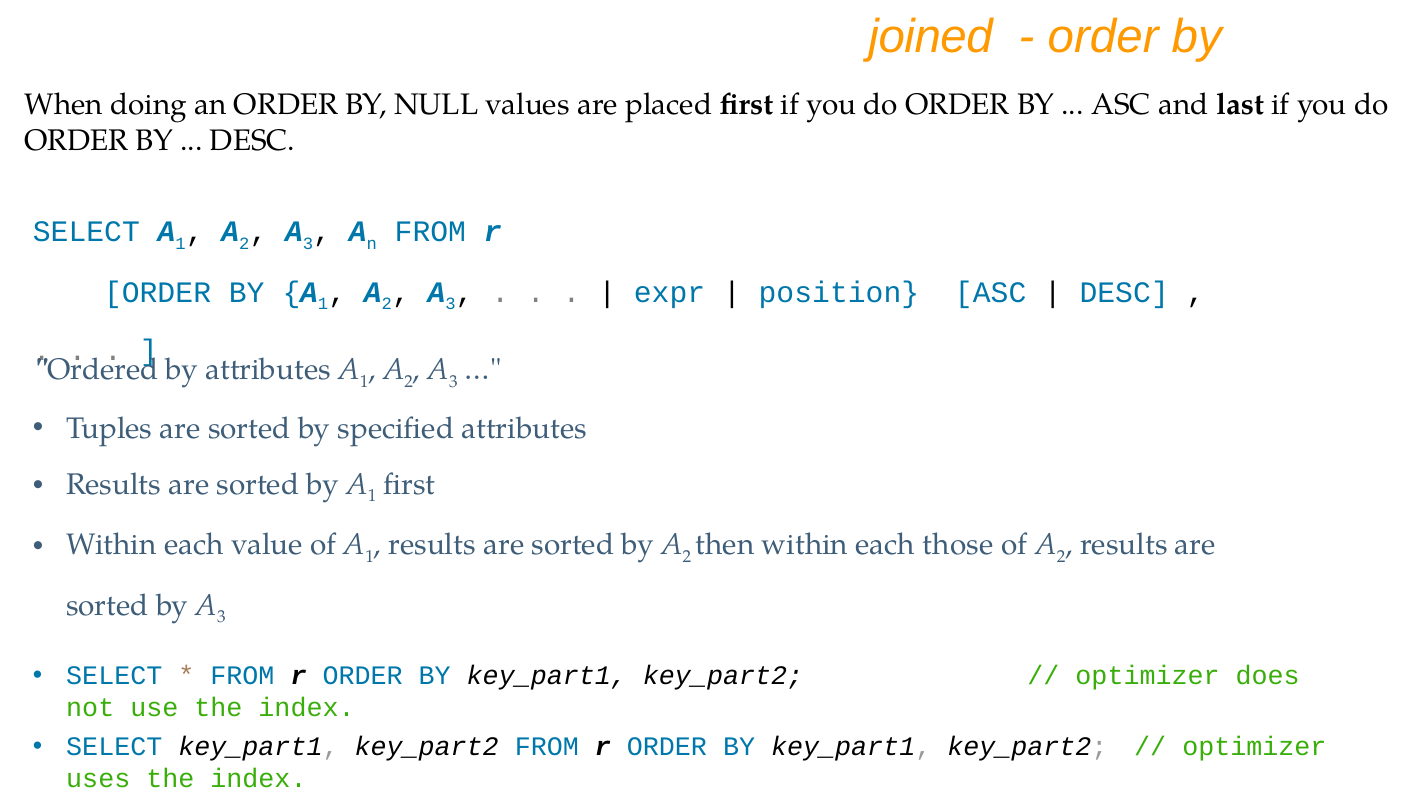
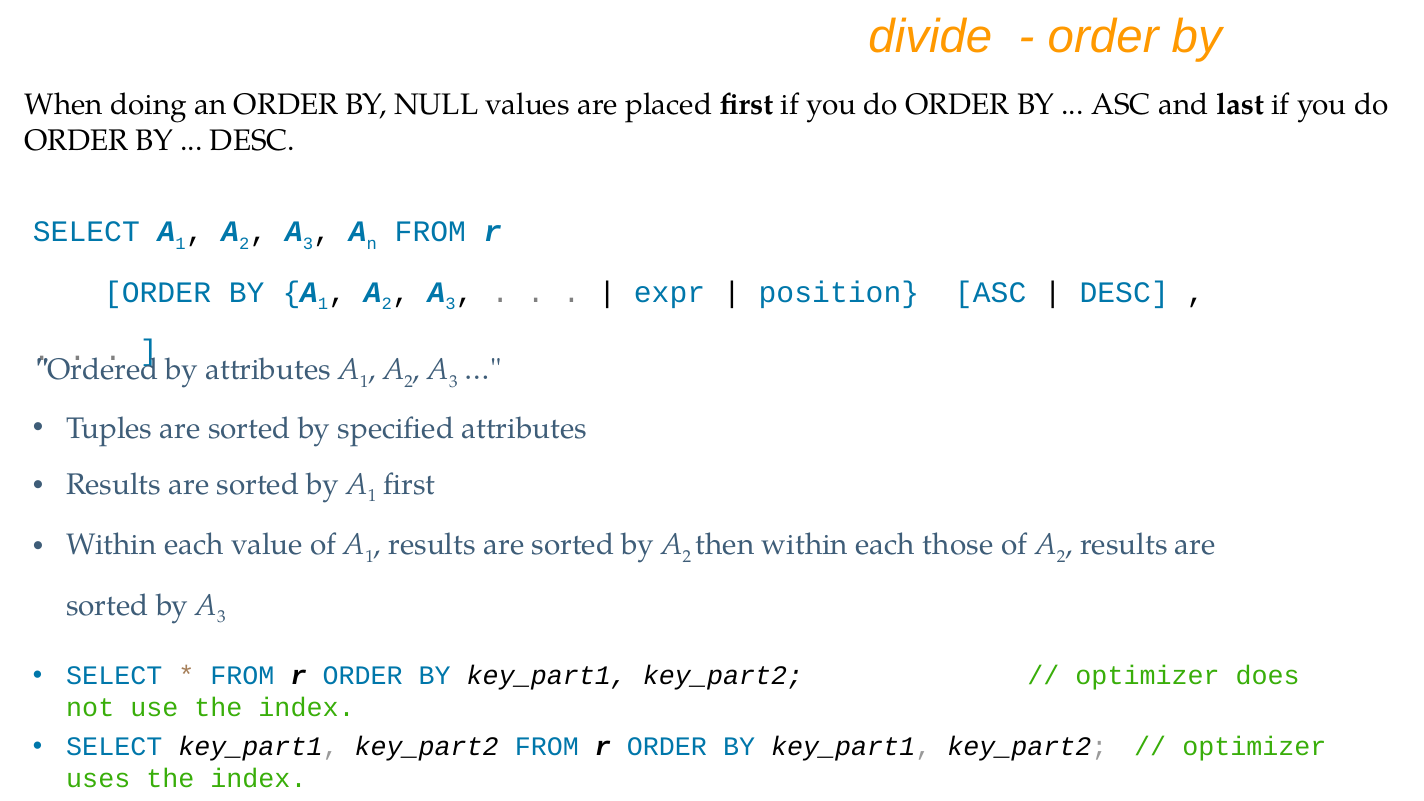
joined: joined -> divide
